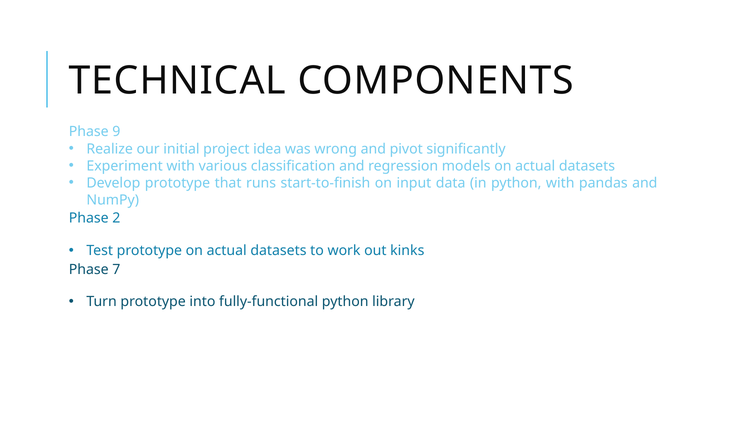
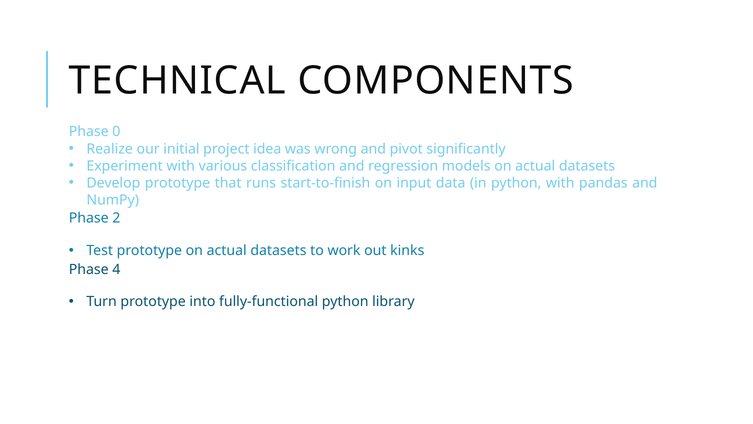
9: 9 -> 0
7: 7 -> 4
